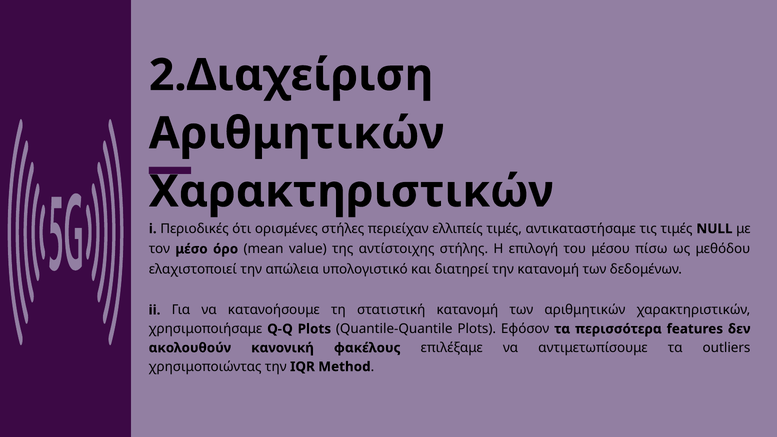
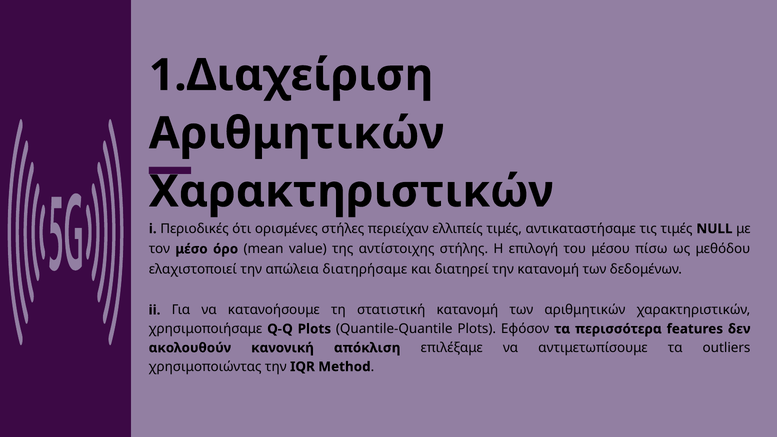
2.Διαχείριση: 2.Διαχείριση -> 1.Διαχείριση
υπολογιστικό: υπολογιστικό -> διατηρήσαμε
φακέλους: φακέλους -> απόκλιση
